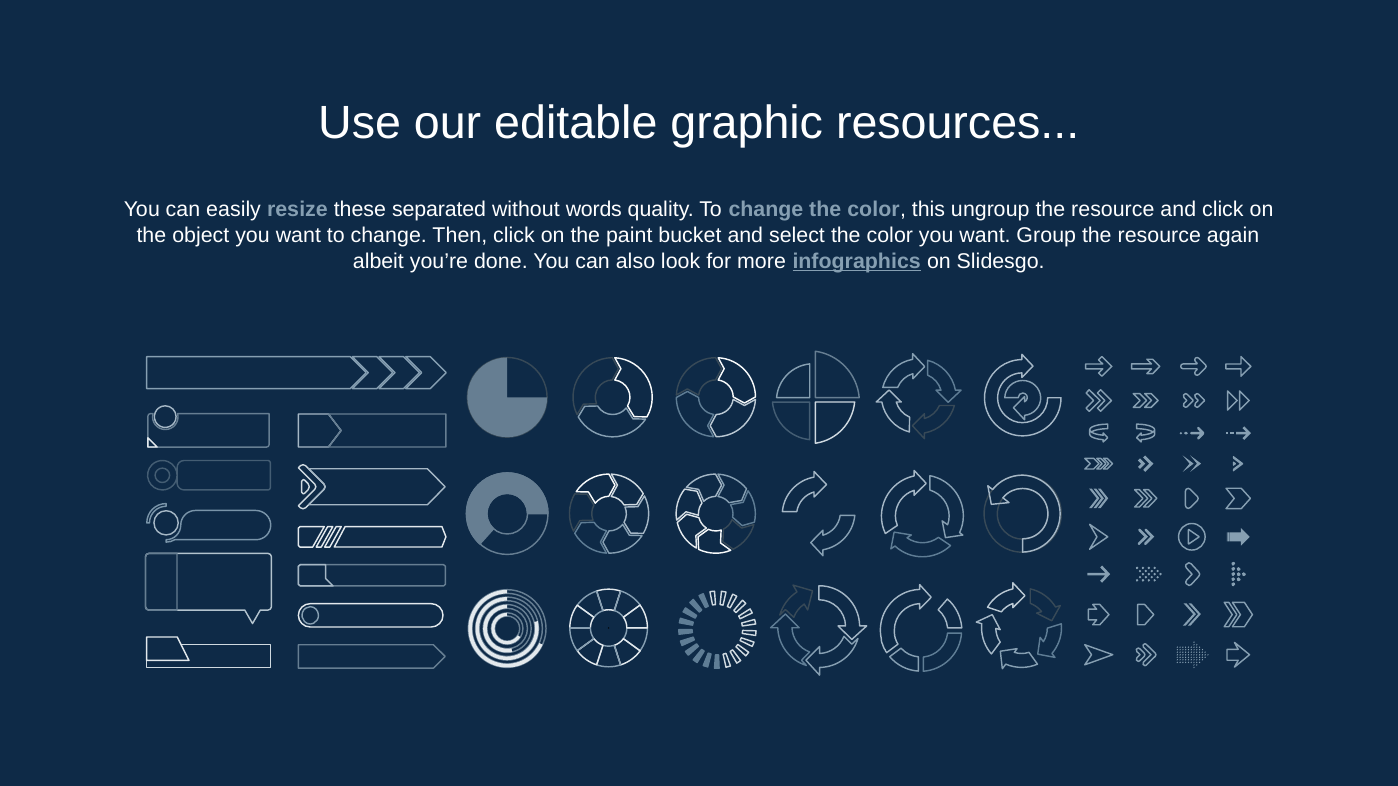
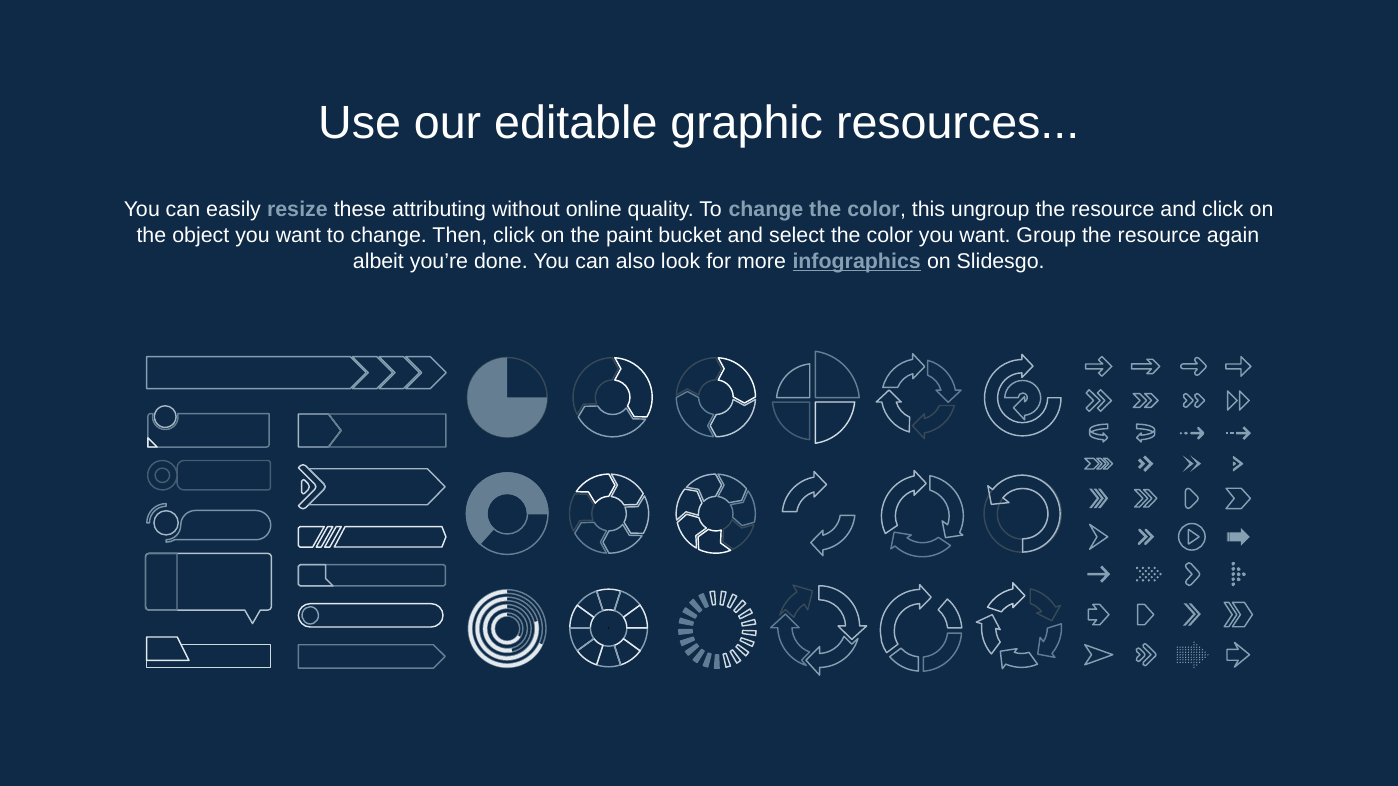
separated: separated -> attributing
words: words -> online
